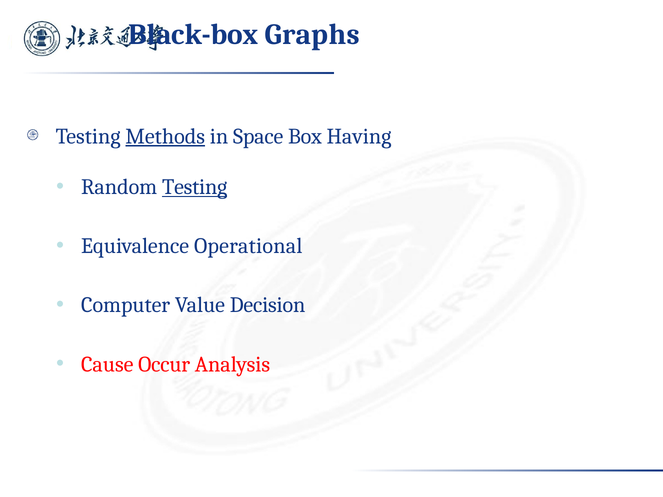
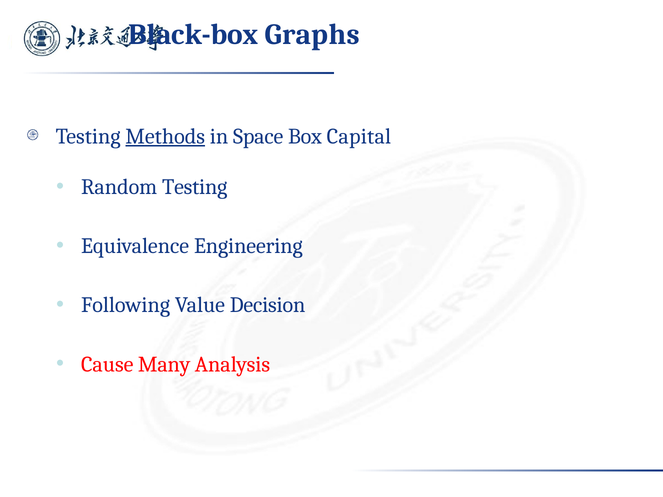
Having: Having -> Capital
Testing at (195, 187) underline: present -> none
Operational: Operational -> Engineering
Computer: Computer -> Following
Occur: Occur -> Many
